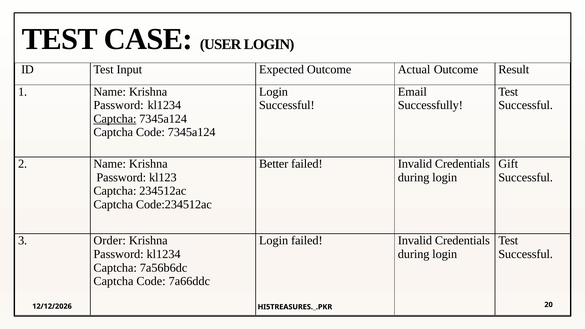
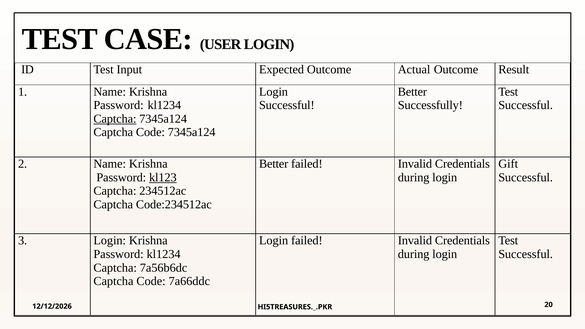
Email at (412, 92): Email -> Better
kl123 underline: none -> present
3 Order: Order -> Login
